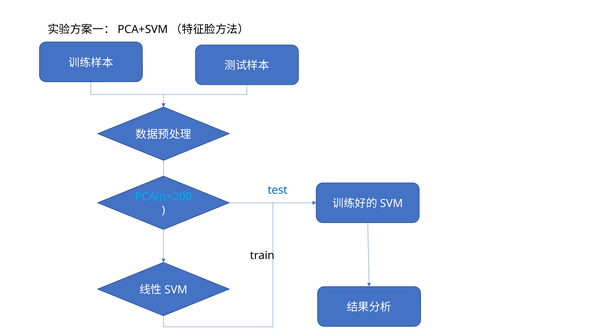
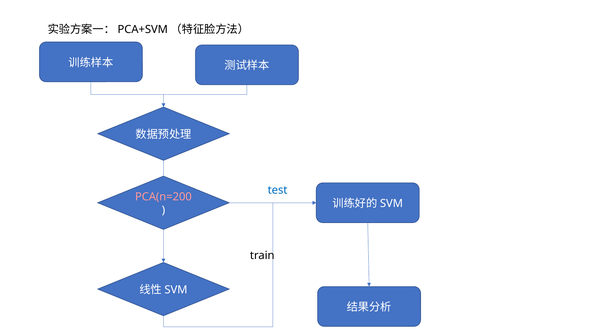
PCA(n=200 colour: light blue -> pink
